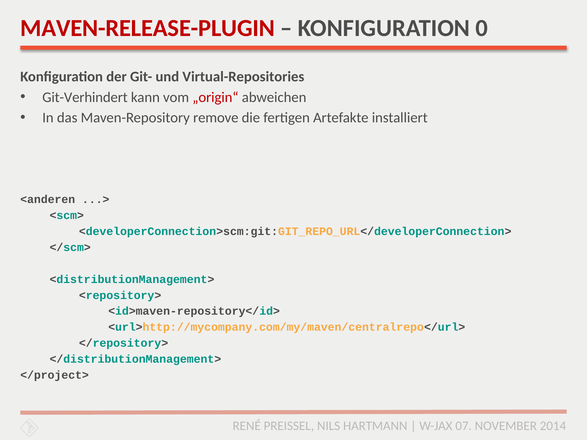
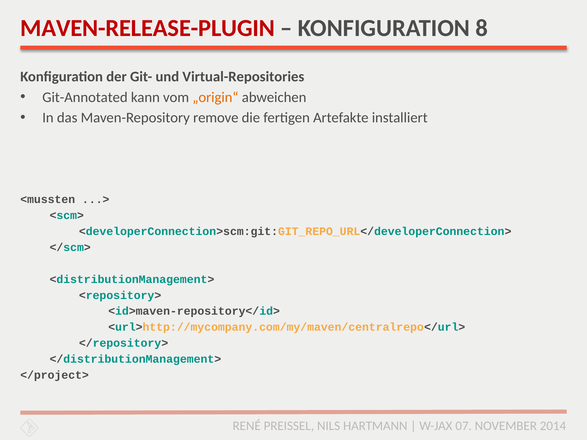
0: 0 -> 8
Git-Verhindert: Git-Verhindert -> Git-Annotated
„origin“ colour: red -> orange
<anderen: <anderen -> <mussten
